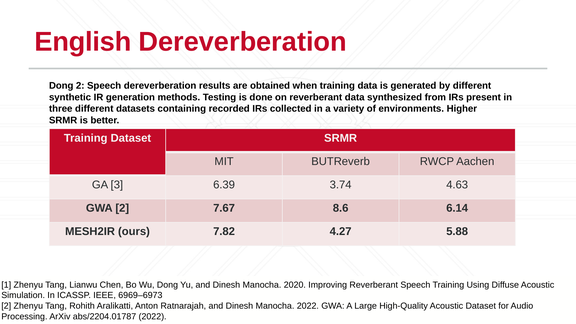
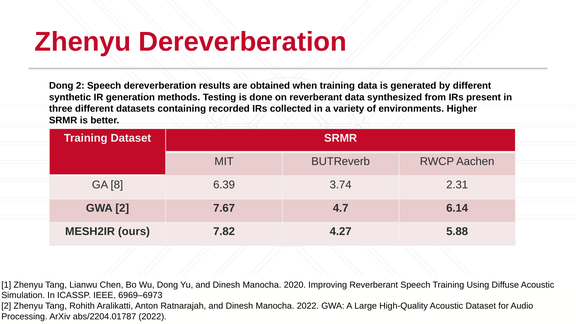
English at (83, 42): English -> Zhenyu
3: 3 -> 8
4.63: 4.63 -> 2.31
8.6: 8.6 -> 4.7
